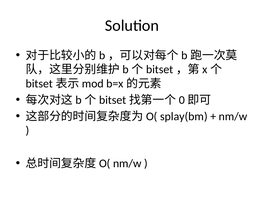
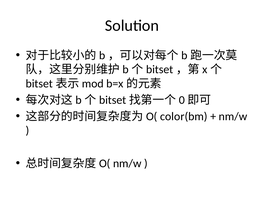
splay(bm: splay(bm -> color(bm
